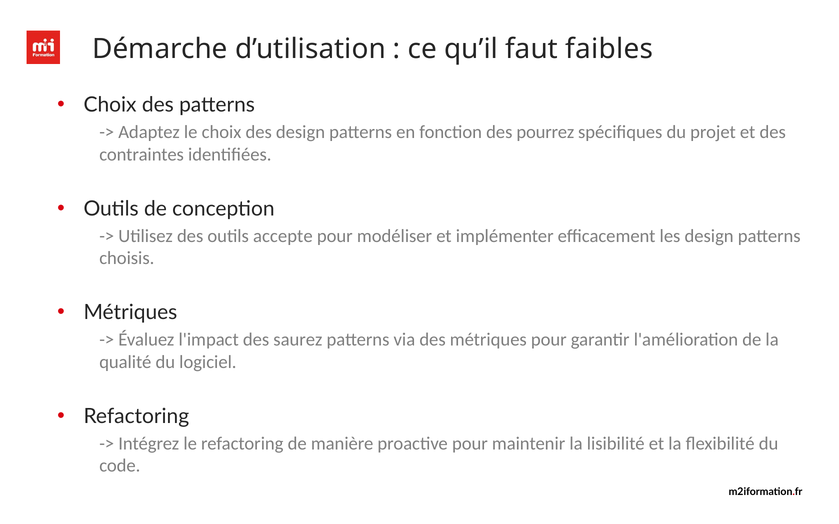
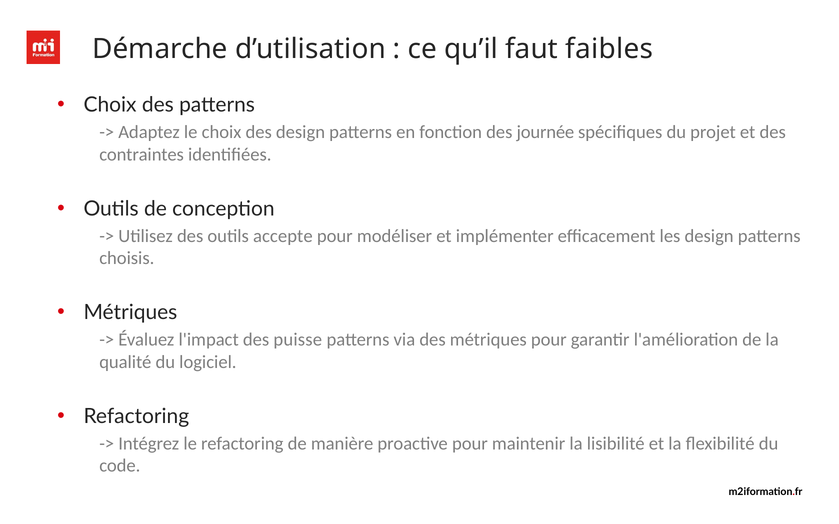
pourrez: pourrez -> journée
saurez: saurez -> puisse
